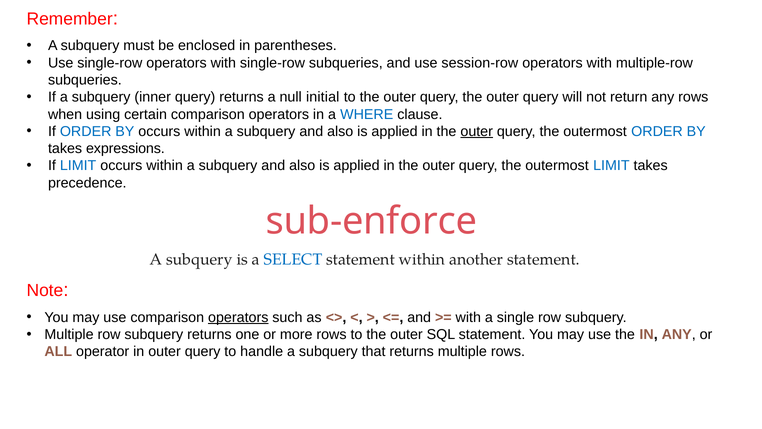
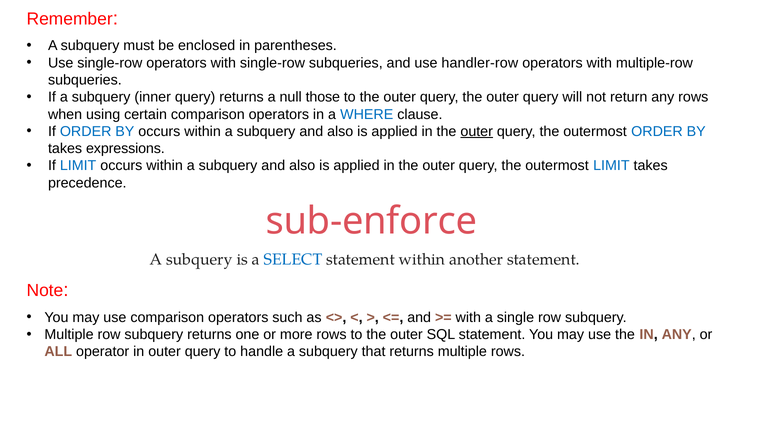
session-row: session-row -> handler-row
initial: initial -> those
operators at (238, 317) underline: present -> none
